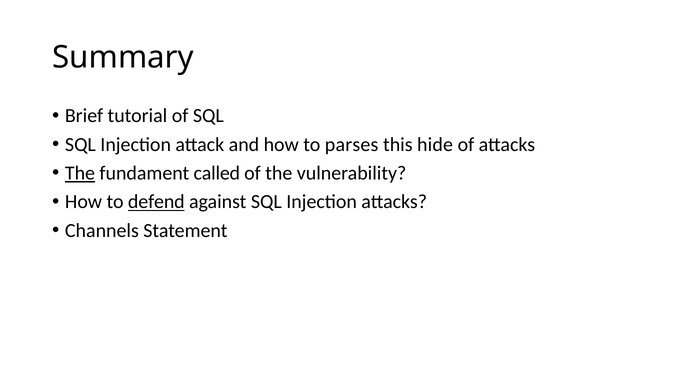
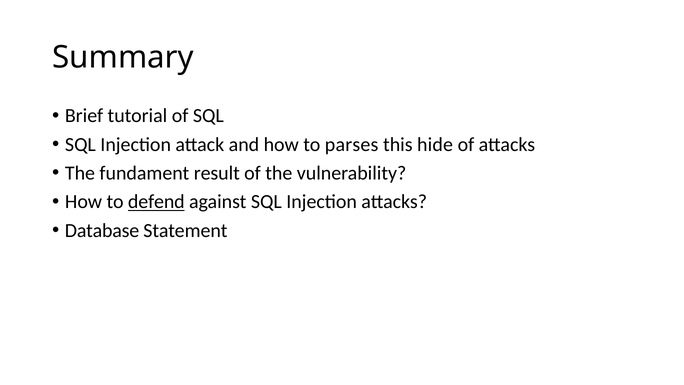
The at (80, 173) underline: present -> none
called: called -> result
Channels: Channels -> Database
